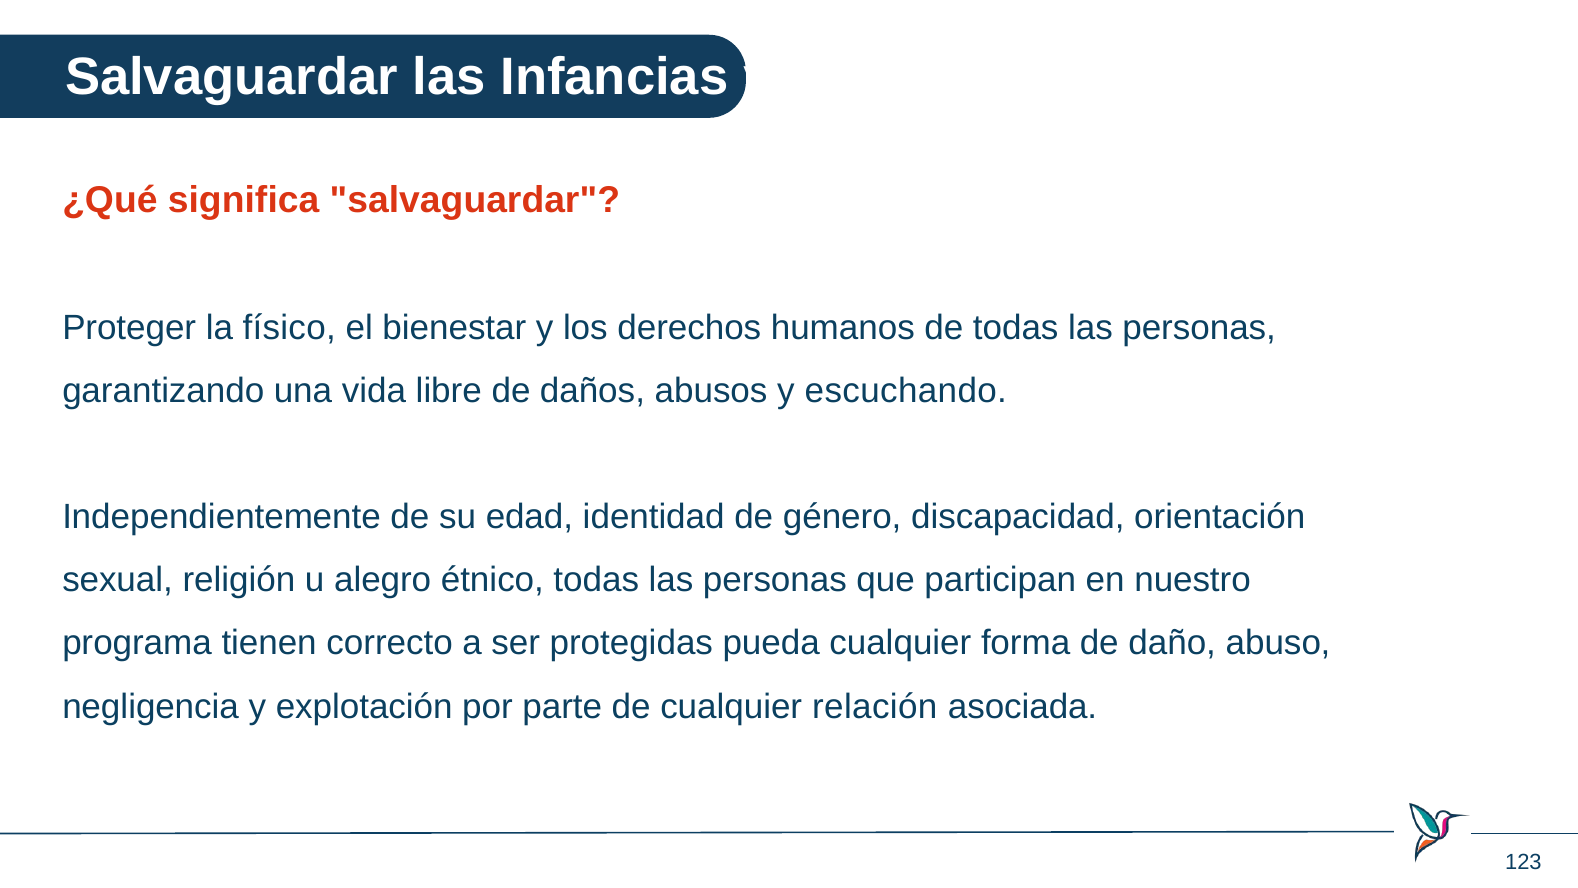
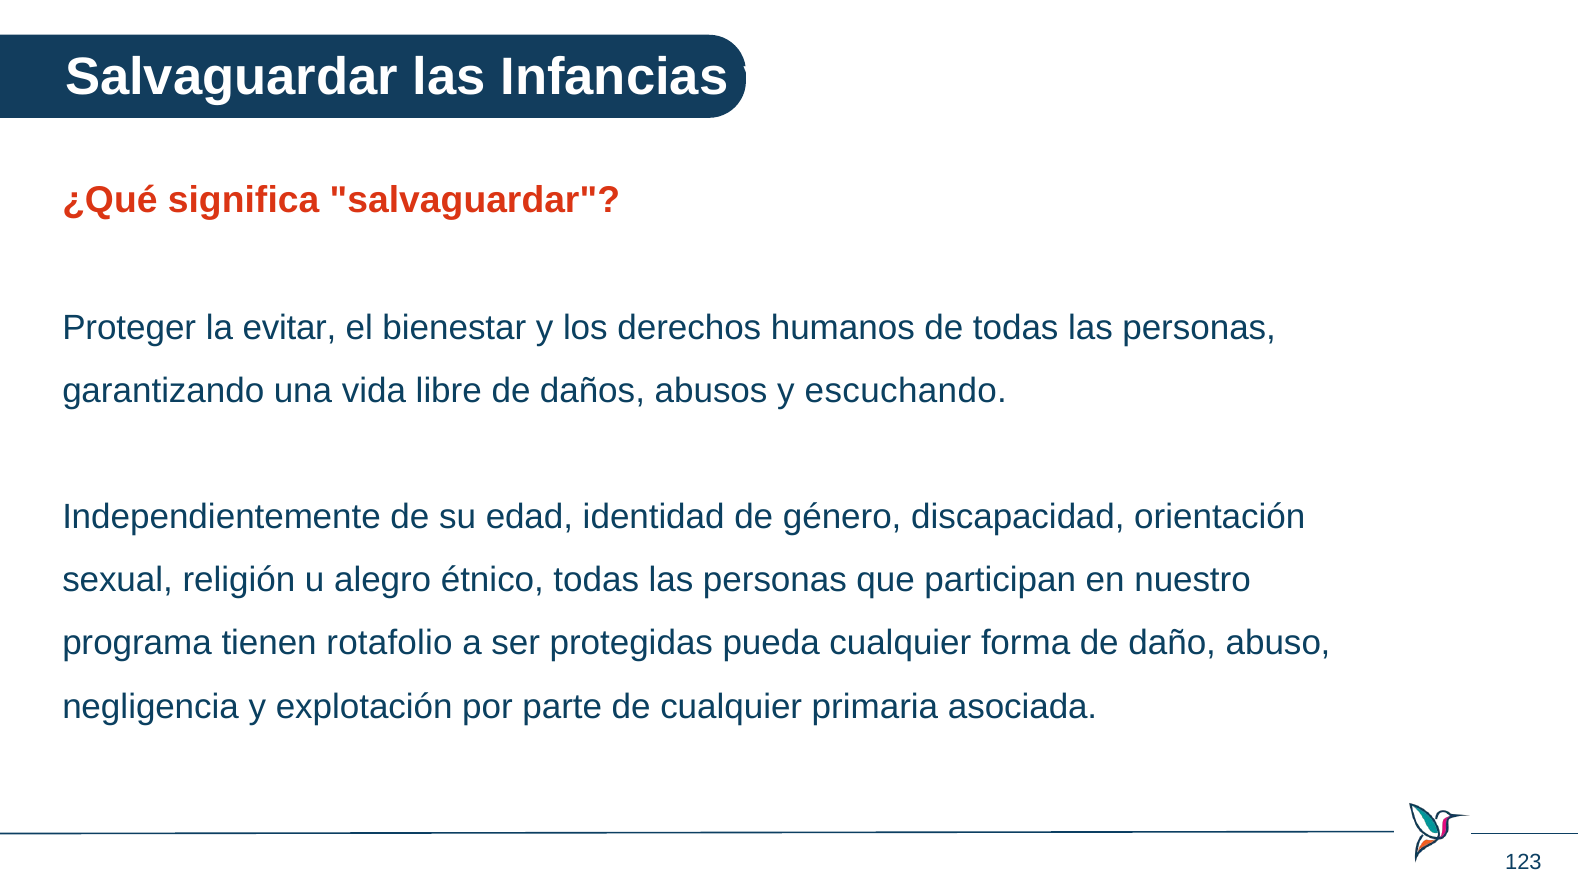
físico: físico -> evitar
correcto: correcto -> rotafolio
relación: relación -> primaria
